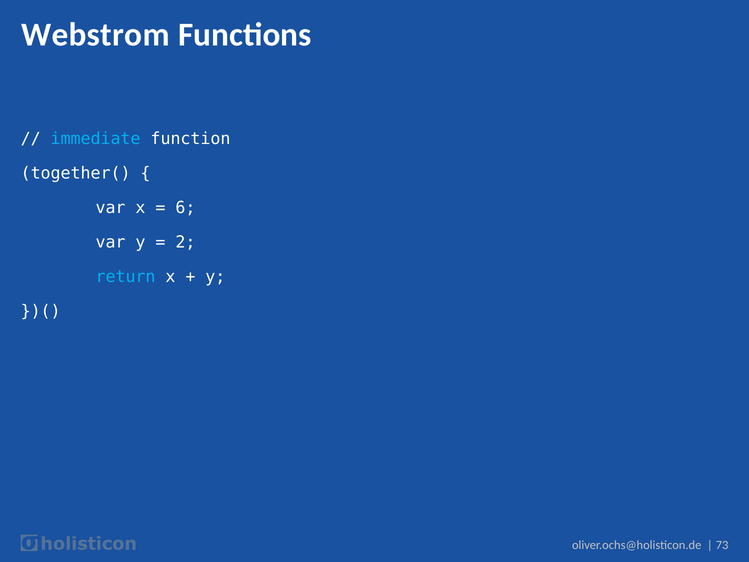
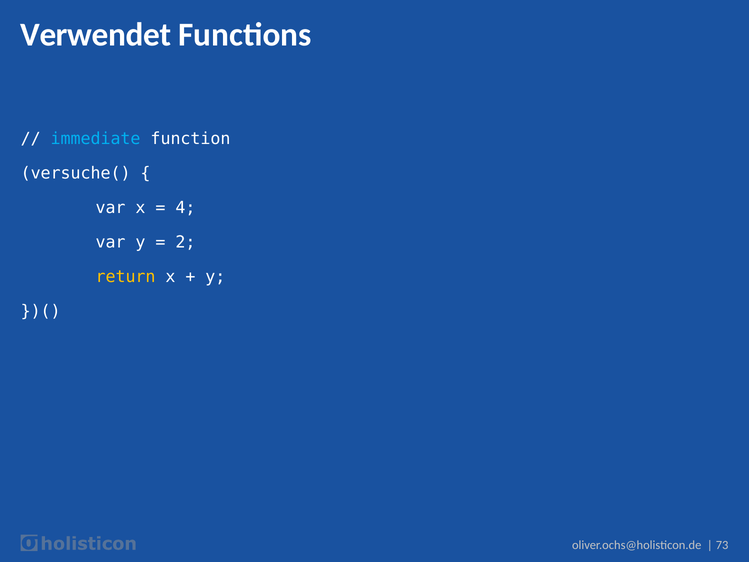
Webstrom: Webstrom -> Verwendet
together(: together( -> versuche(
6: 6 -> 4
return colour: light blue -> yellow
